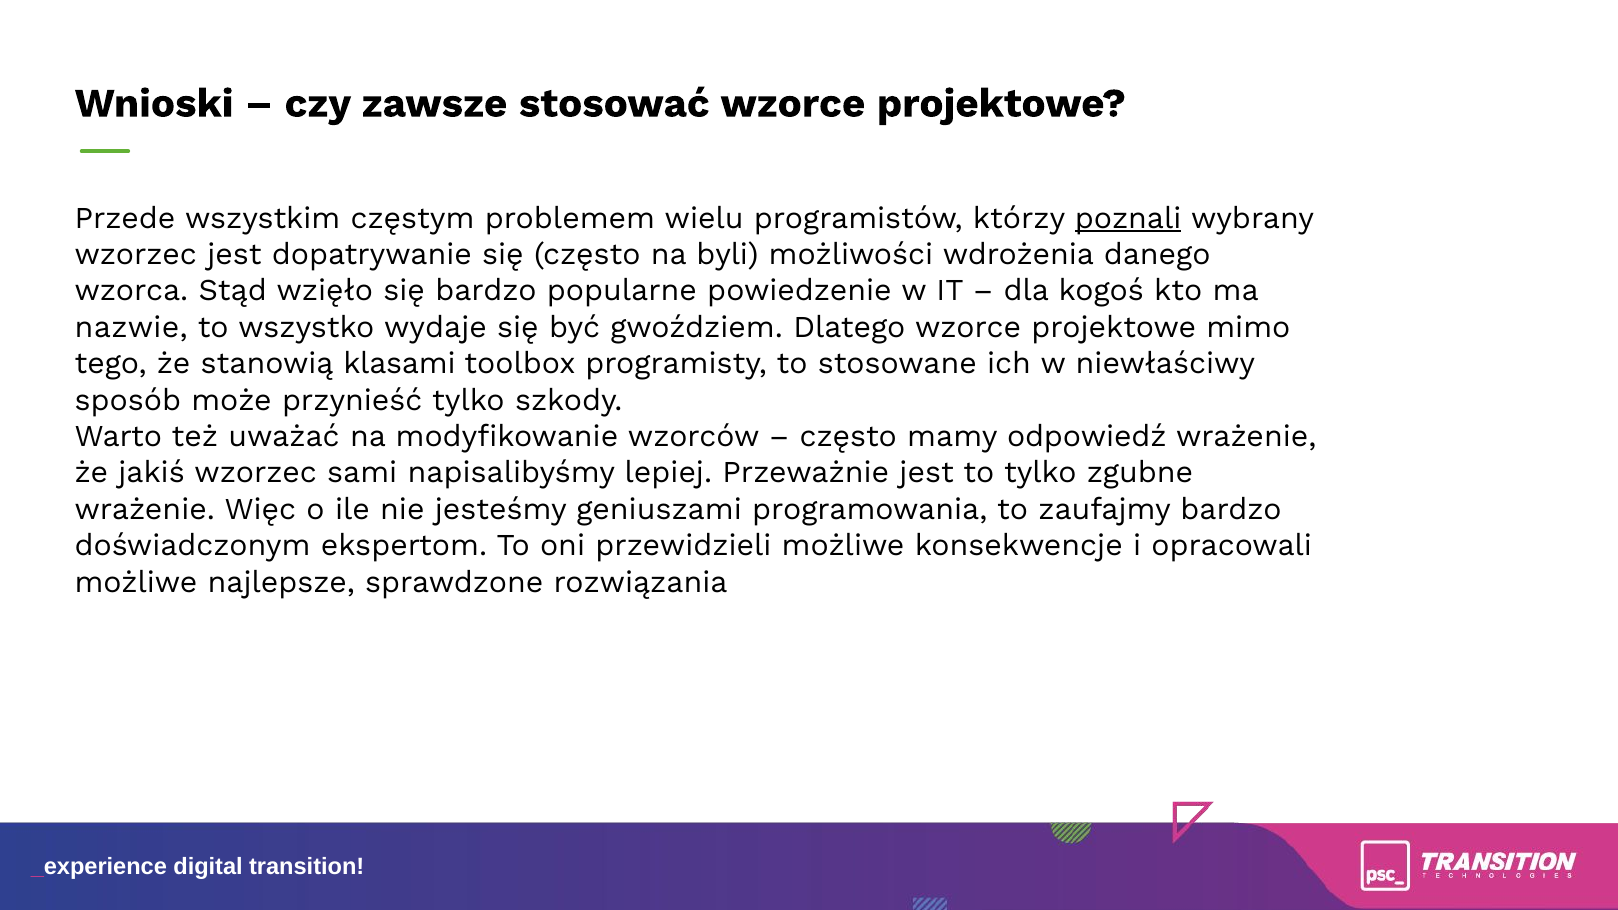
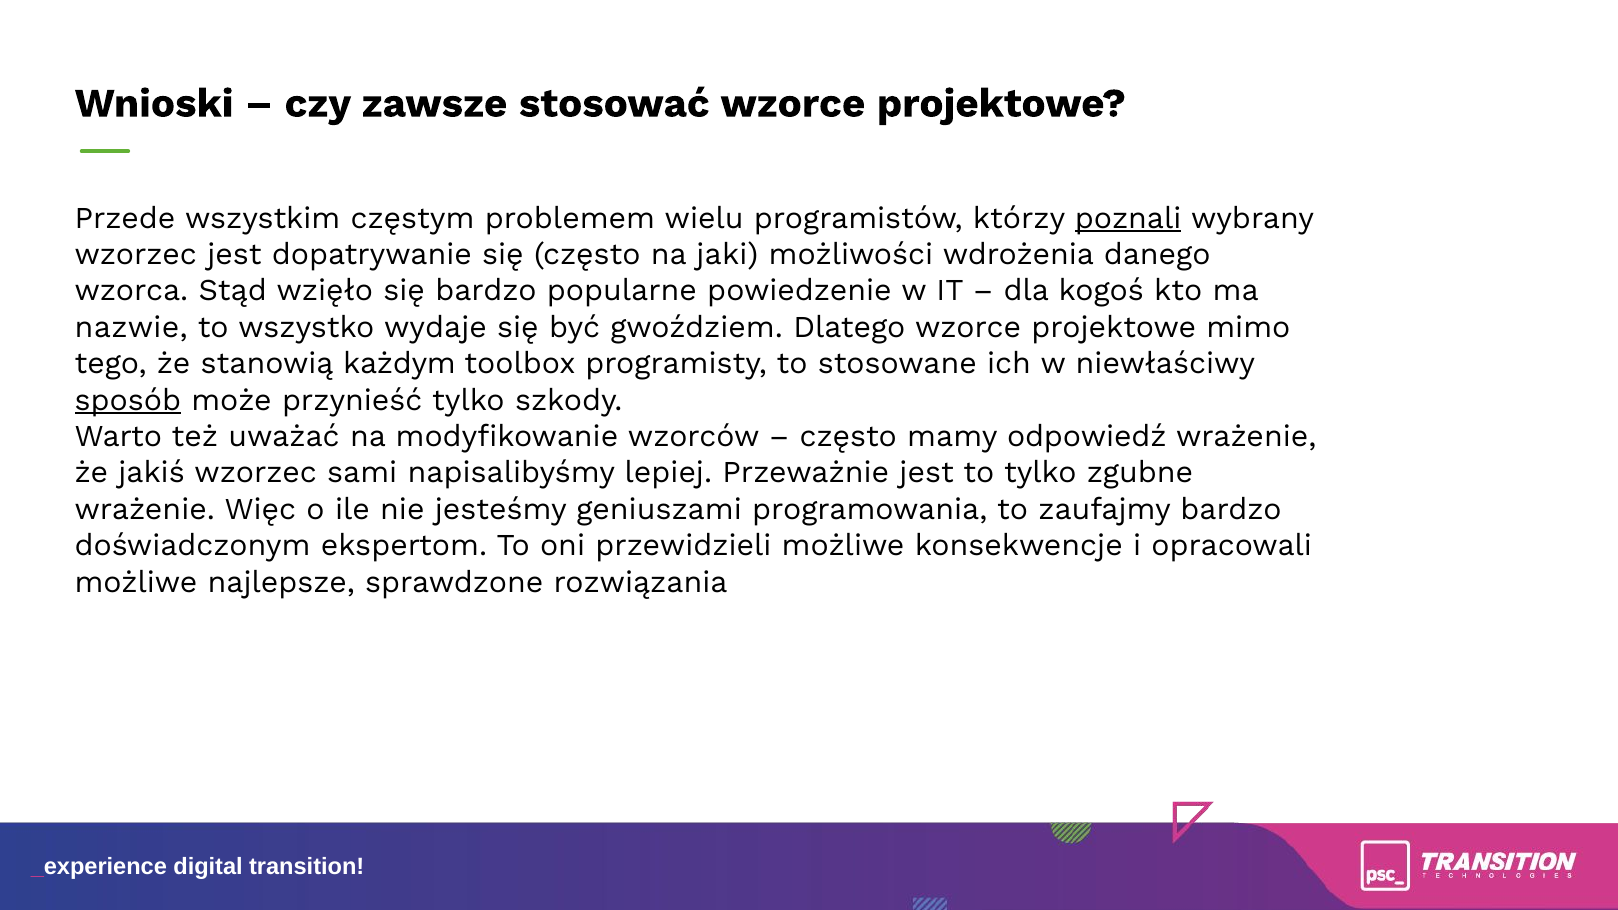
byli: byli -> jaki
klasami: klasami -> każdym
sposób underline: none -> present
